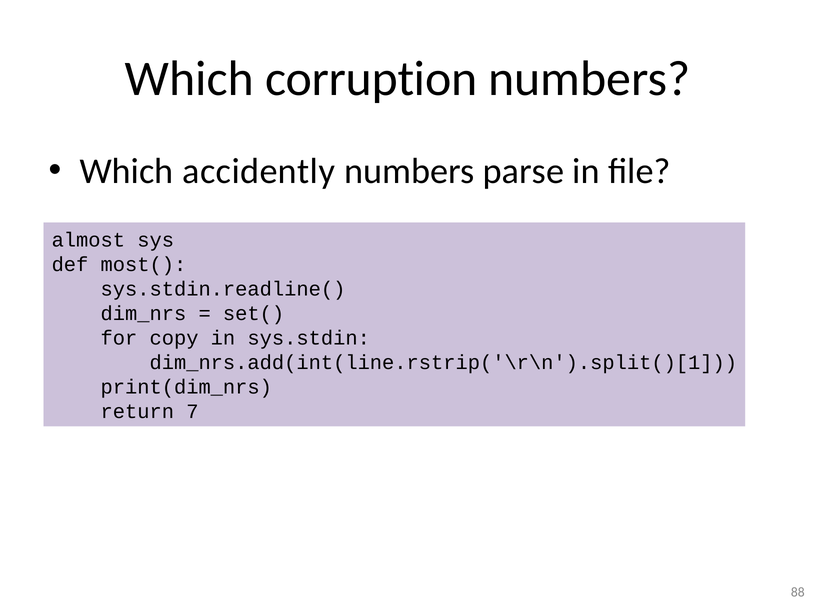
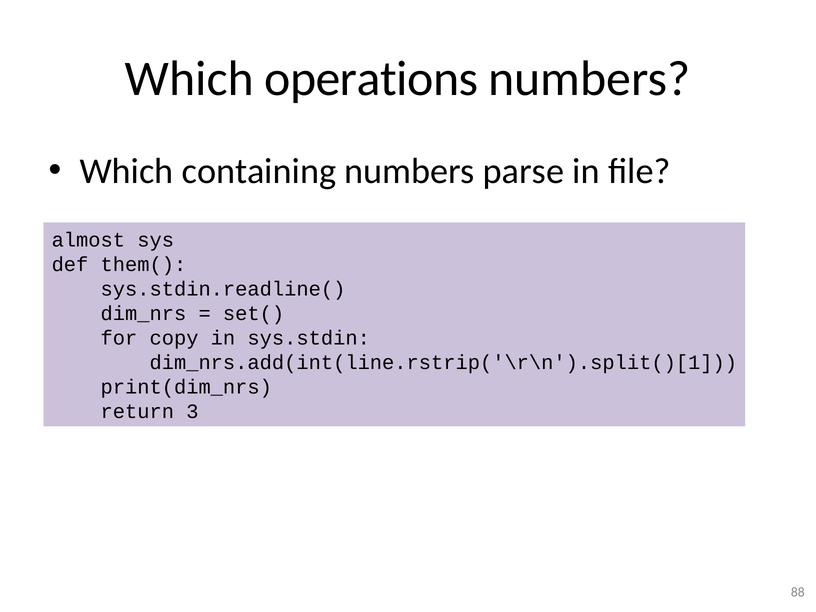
corruption: corruption -> operations
accidently: accidently -> containing
most(: most( -> them(
7: 7 -> 3
